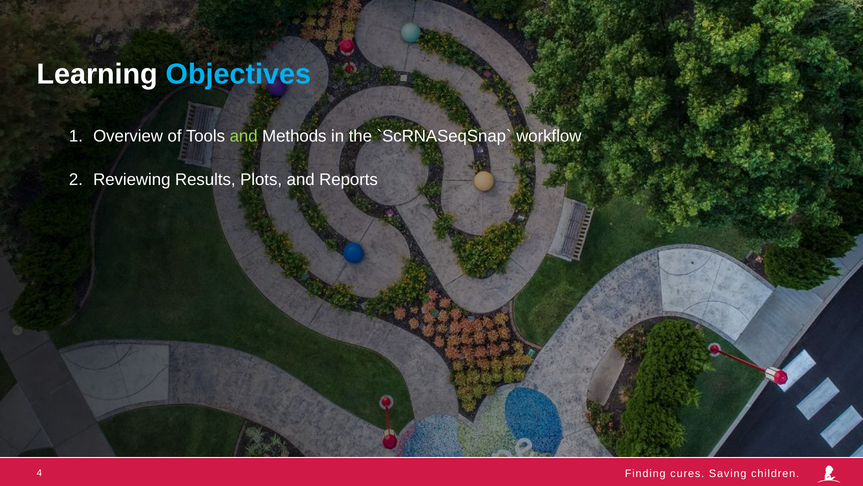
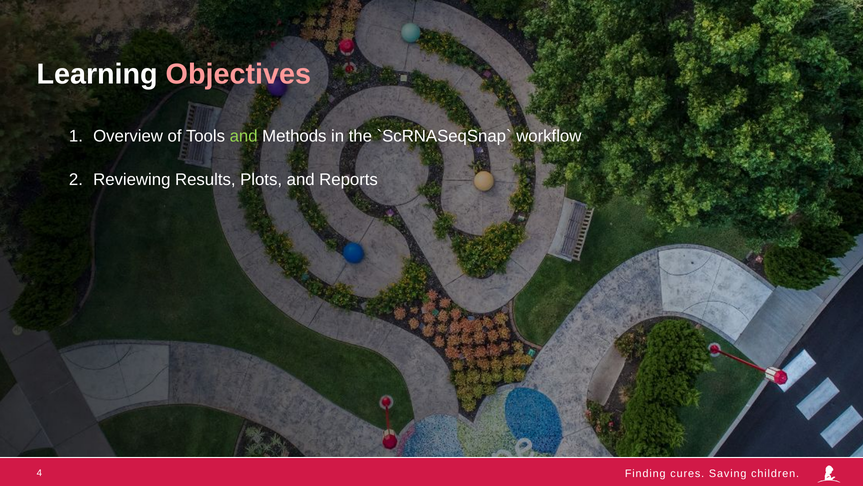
Objectives colour: light blue -> pink
